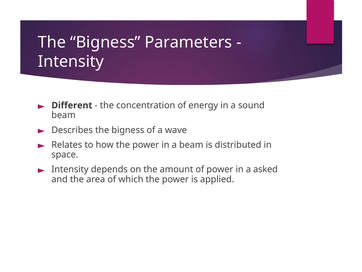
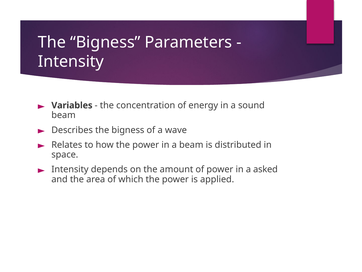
Different: Different -> Variables
